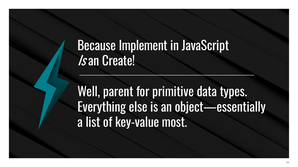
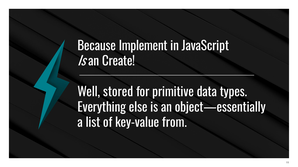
parent: parent -> stored
most: most -> from
